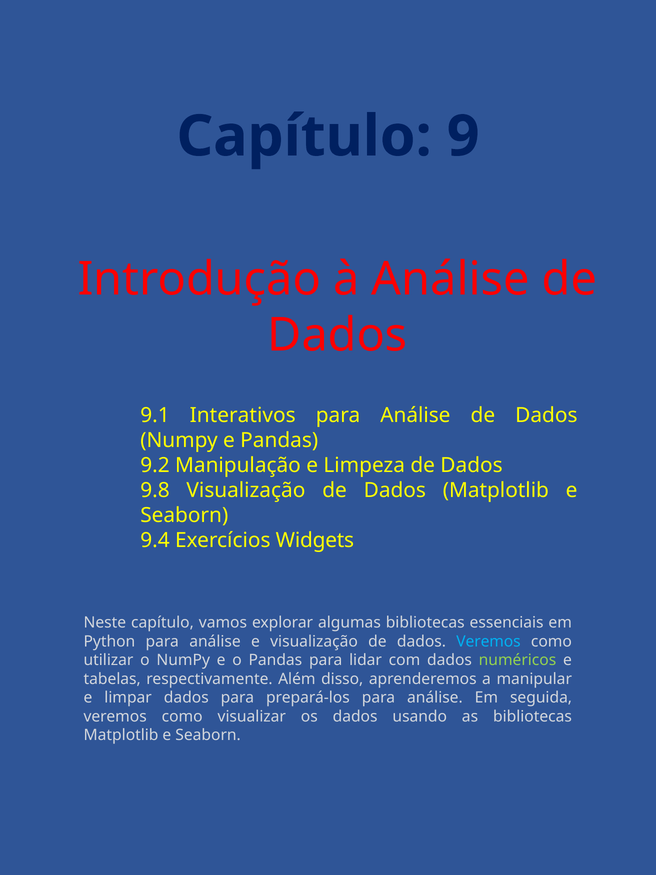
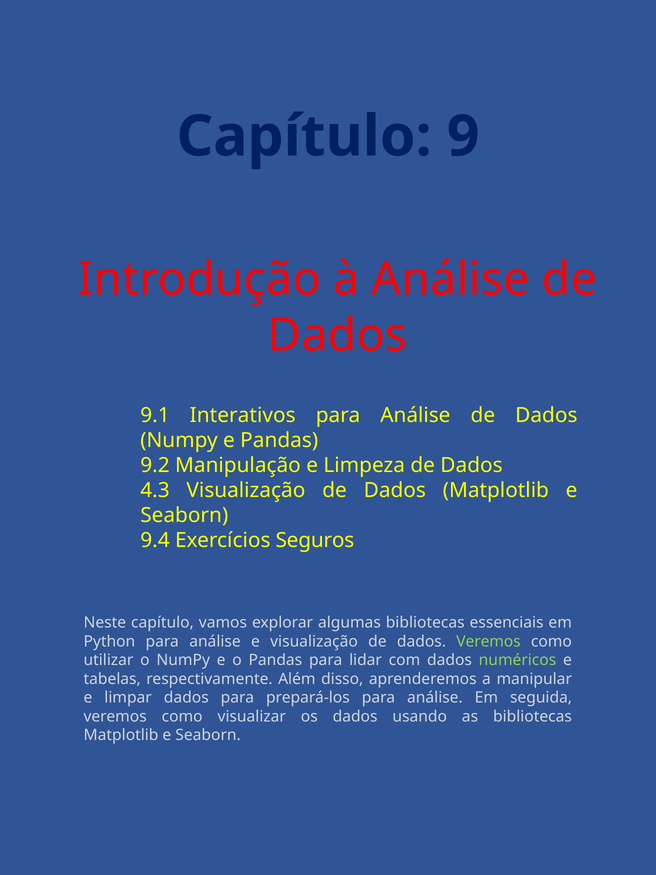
9.8: 9.8 -> 4.3
Widgets: Widgets -> Seguros
Veremos at (488, 641) colour: light blue -> light green
